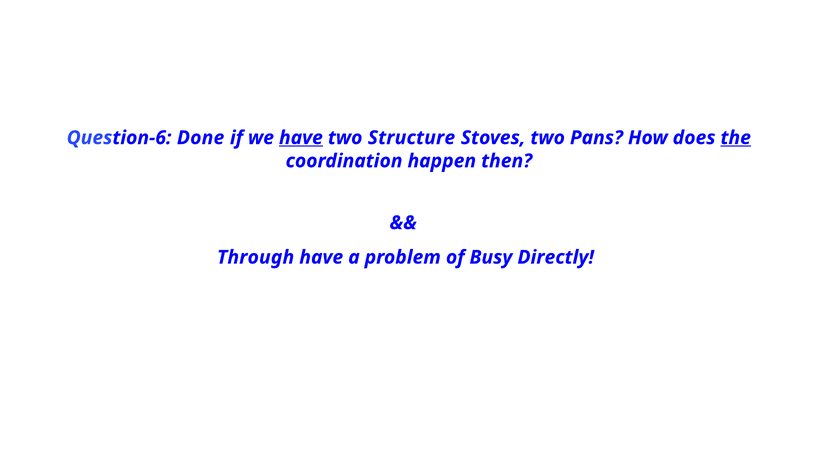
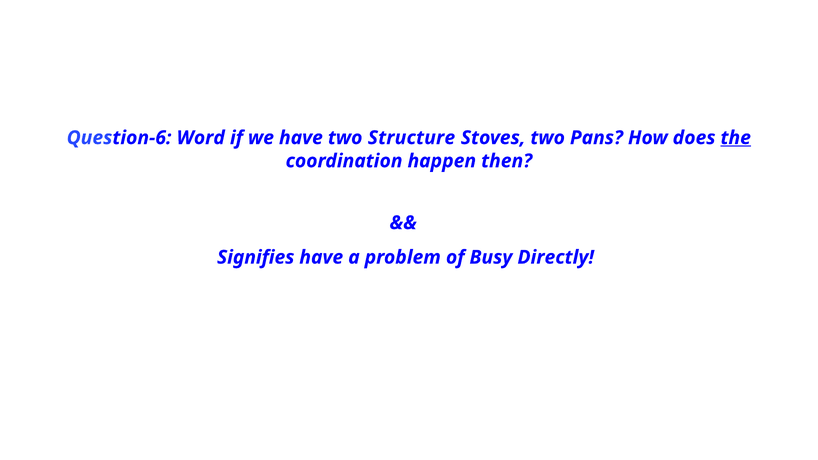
Done: Done -> Word
have at (301, 138) underline: present -> none
Through: Through -> Signifies
